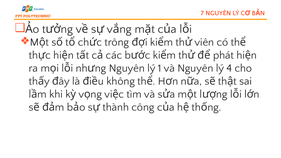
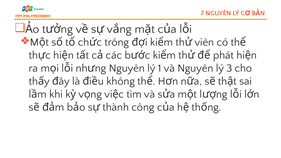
4: 4 -> 3
